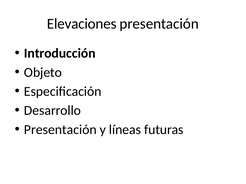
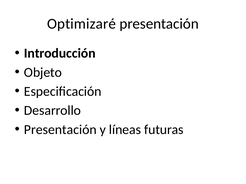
Elevaciones: Elevaciones -> Optimizaré
